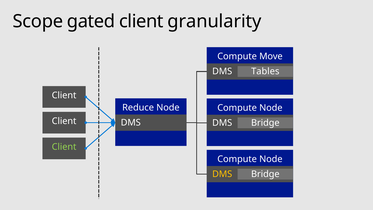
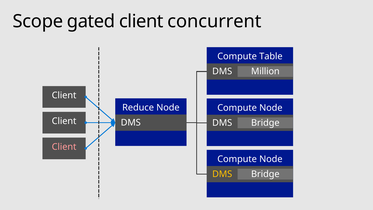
granularity: granularity -> concurrent
Move: Move -> Table
Tables: Tables -> Million
Client at (64, 147) colour: light green -> pink
